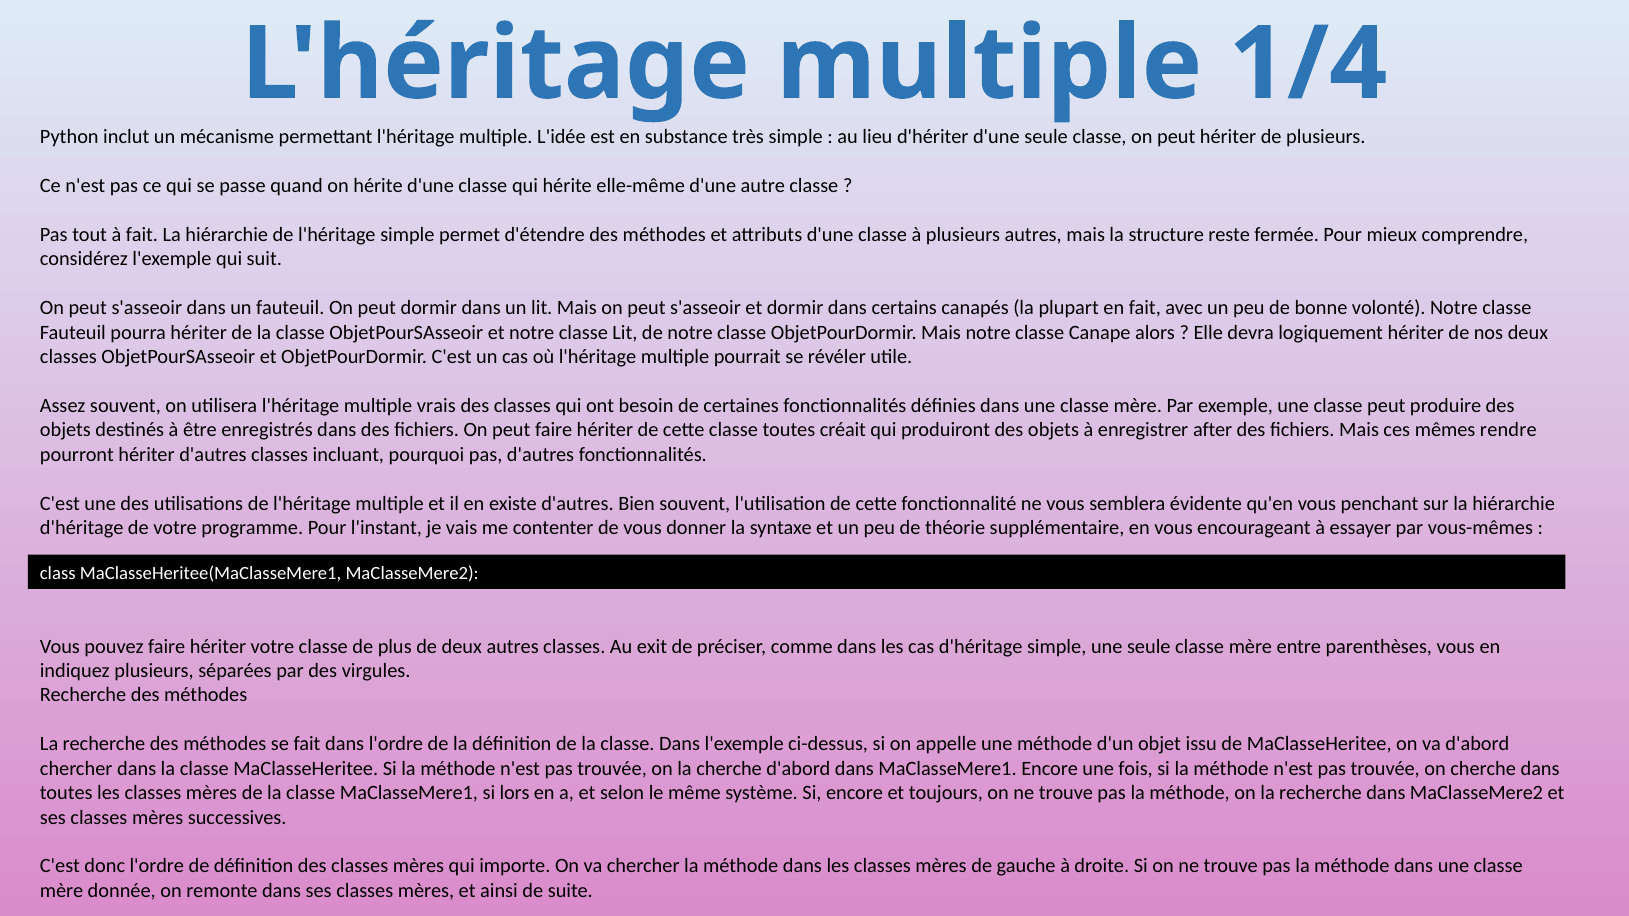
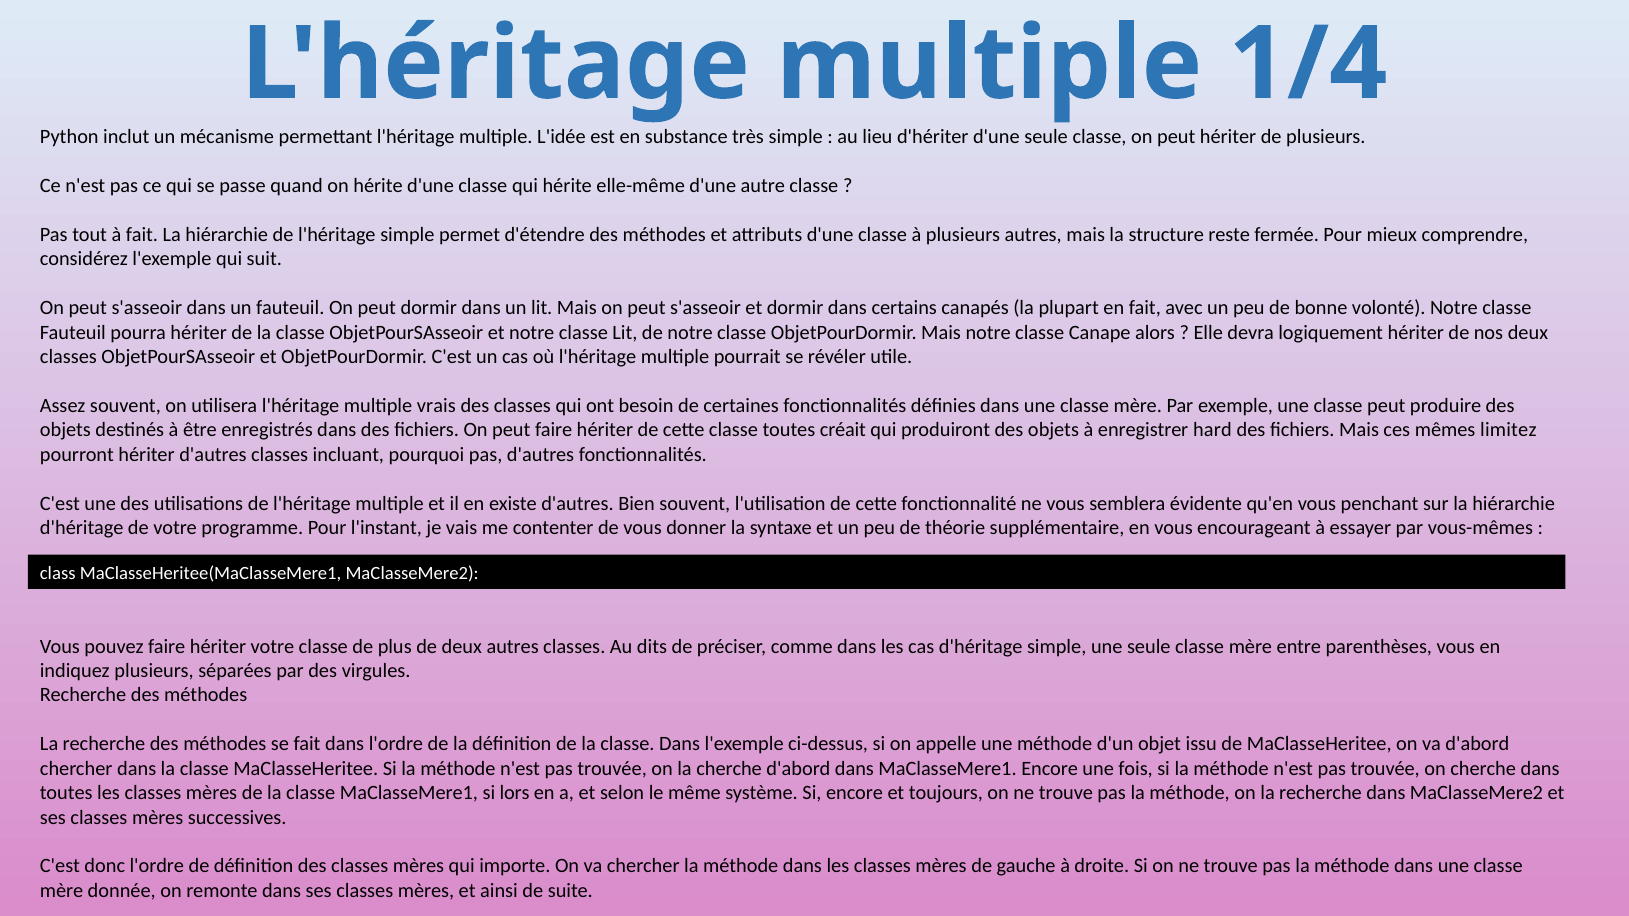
after: after -> hard
rendre: rendre -> limitez
exit: exit -> dits
